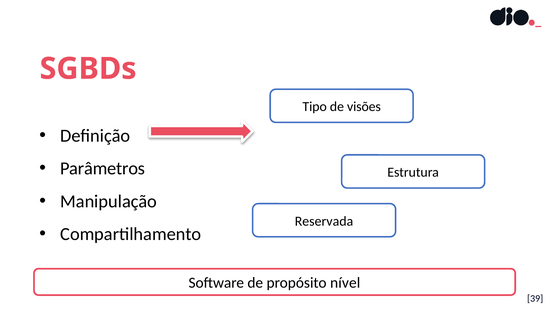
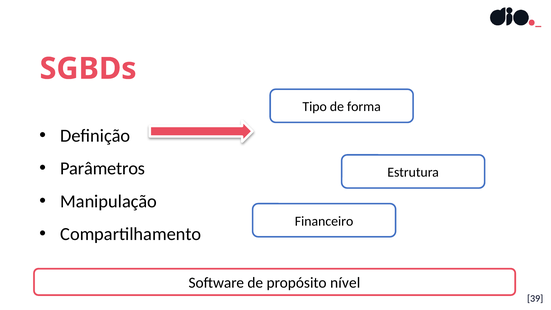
visões: visões -> forma
Reservada: Reservada -> Financeiro
